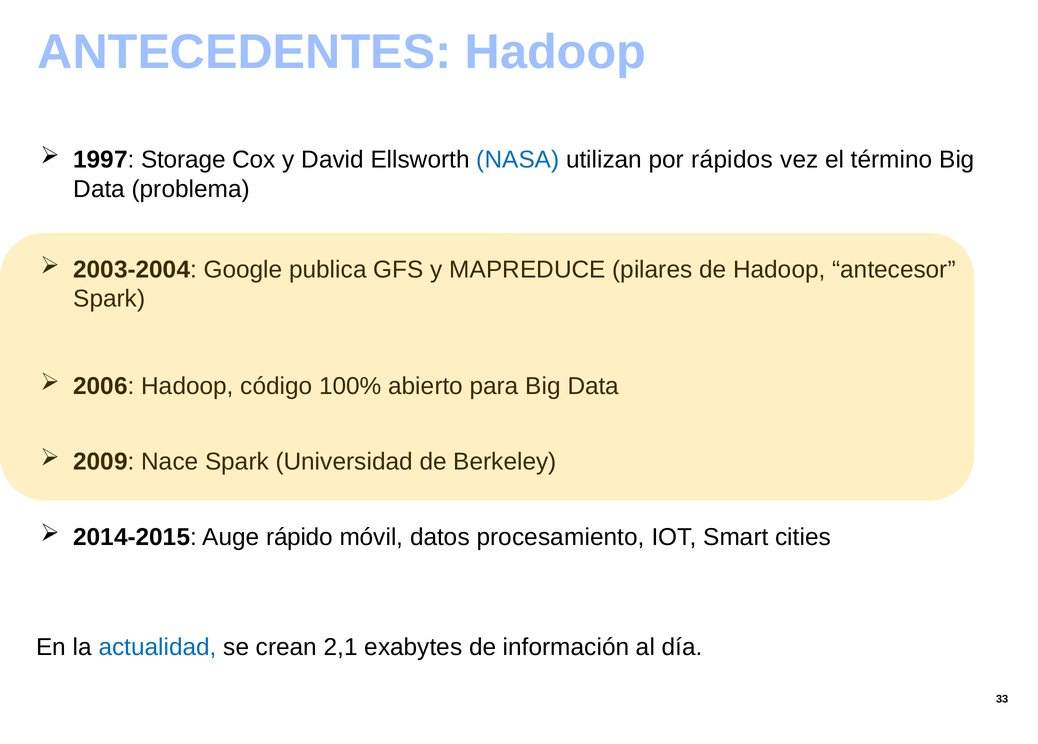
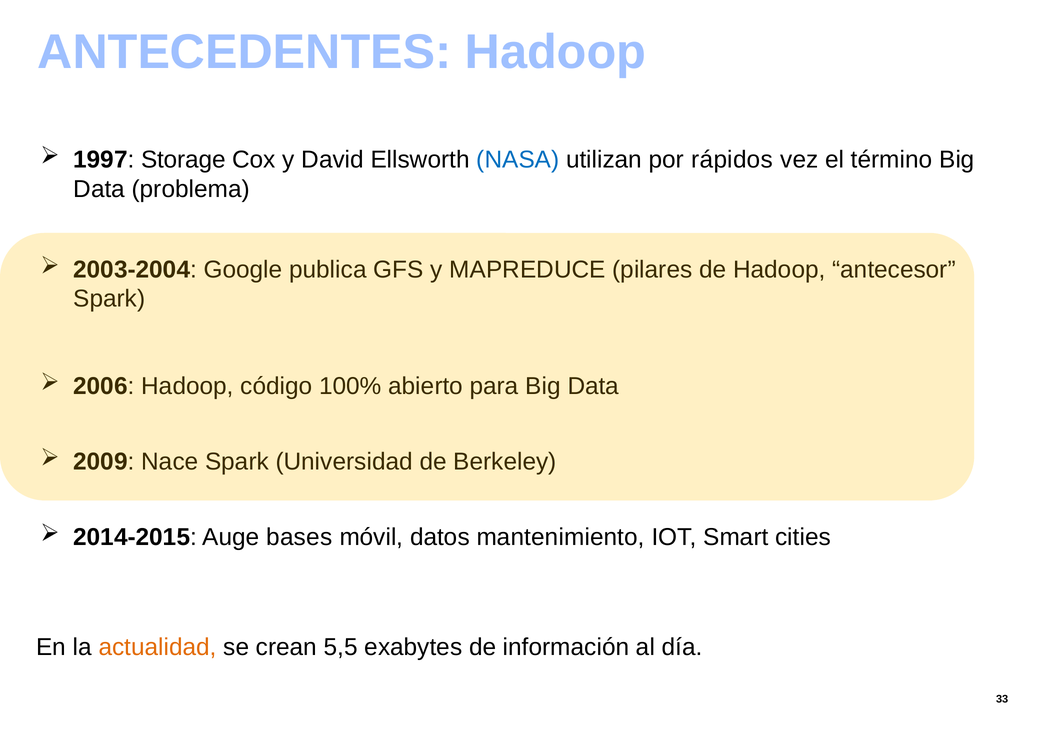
rápido: rápido -> bases
procesamiento: procesamiento -> mantenimiento
actualidad colour: blue -> orange
2,1: 2,1 -> 5,5
